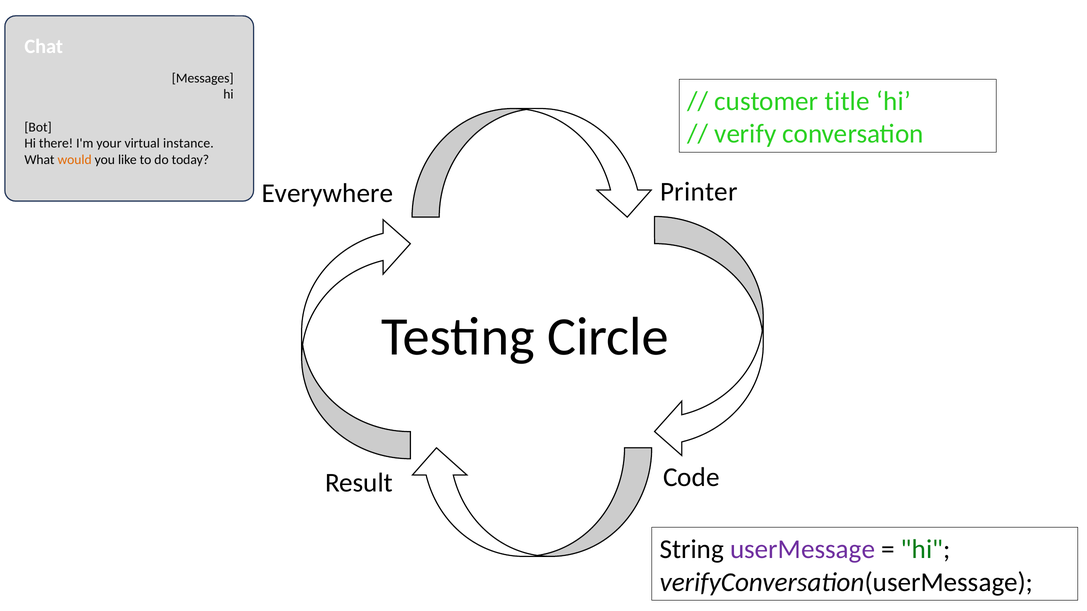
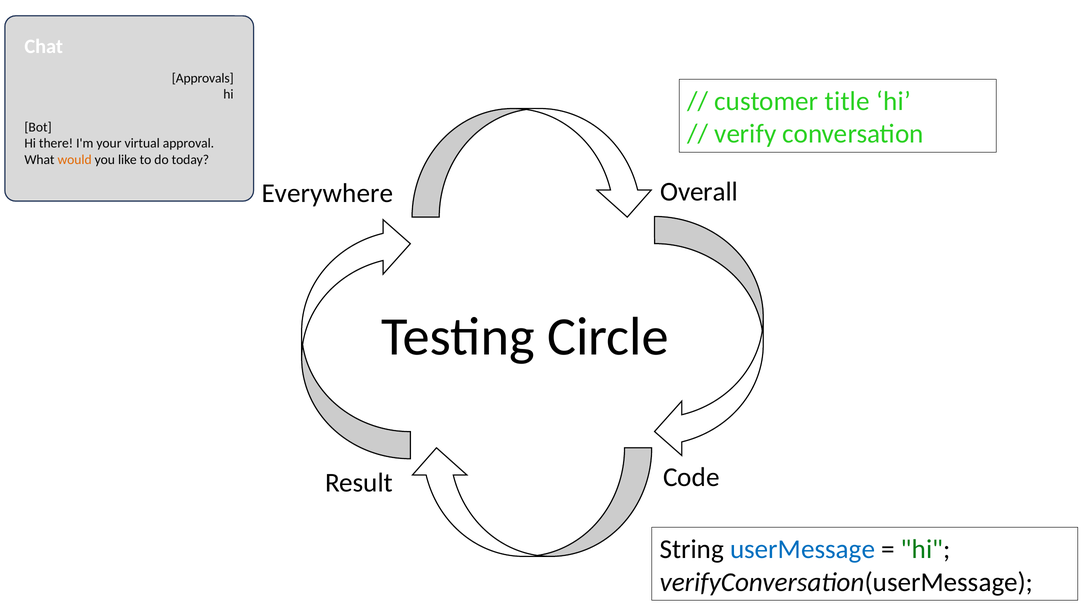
Messages: Messages -> Approvals
instance: instance -> approval
Printer: Printer -> Overall
userMessage colour: purple -> blue
